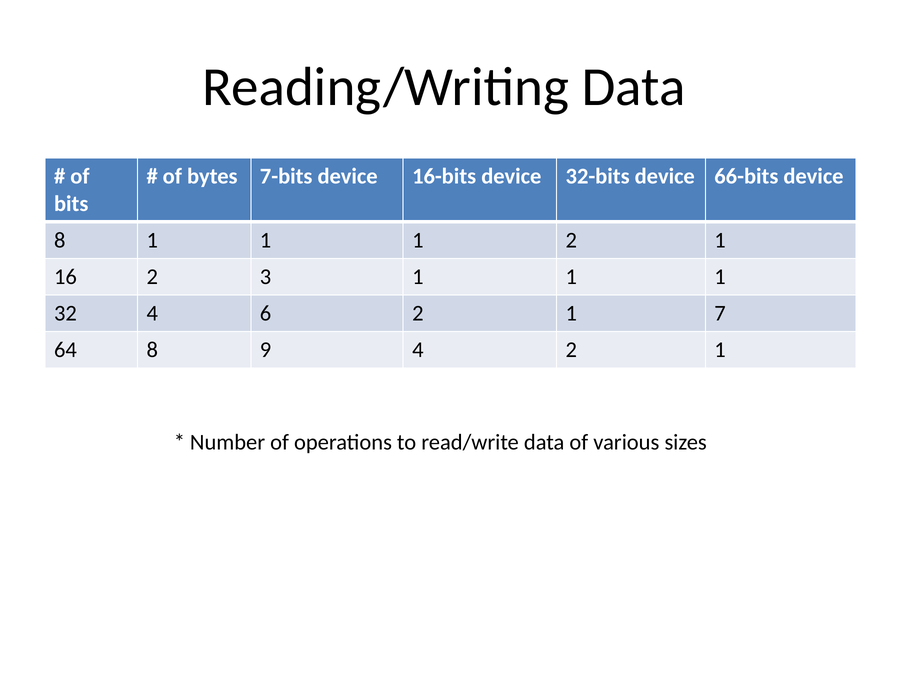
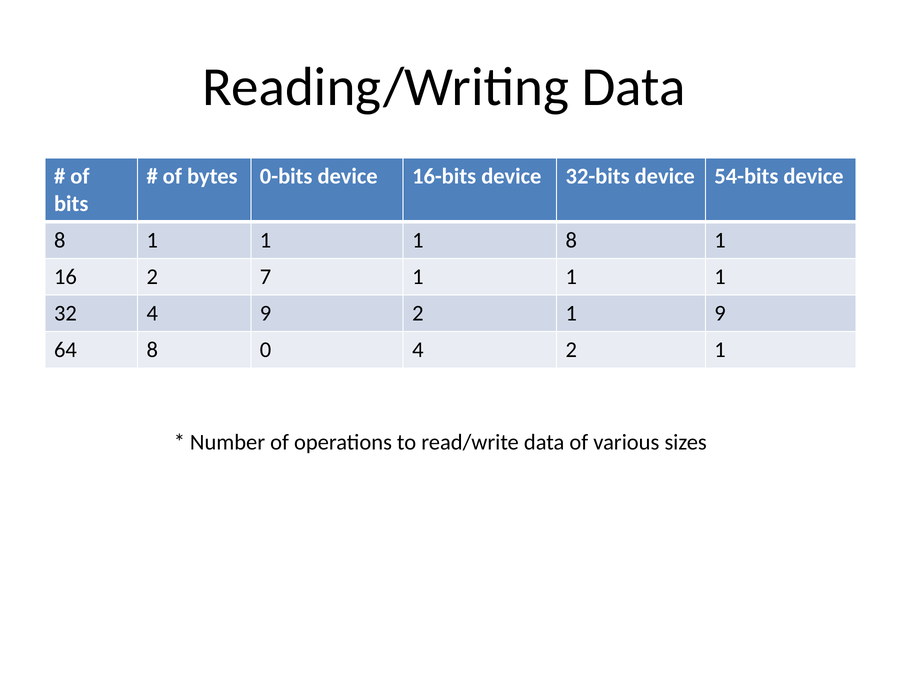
7-bits: 7-bits -> 0-bits
66-bits: 66-bits -> 54-bits
1 2: 2 -> 8
3: 3 -> 7
4 6: 6 -> 9
1 7: 7 -> 9
9: 9 -> 0
